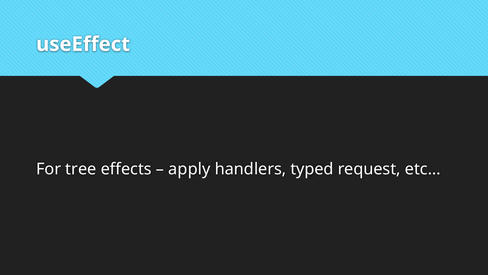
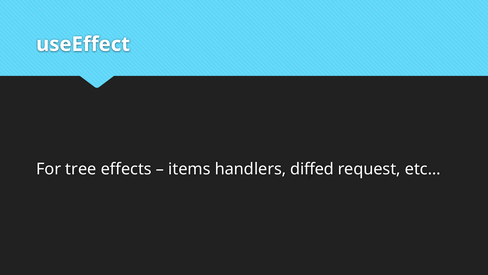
apply: apply -> items
typed: typed -> diffed
